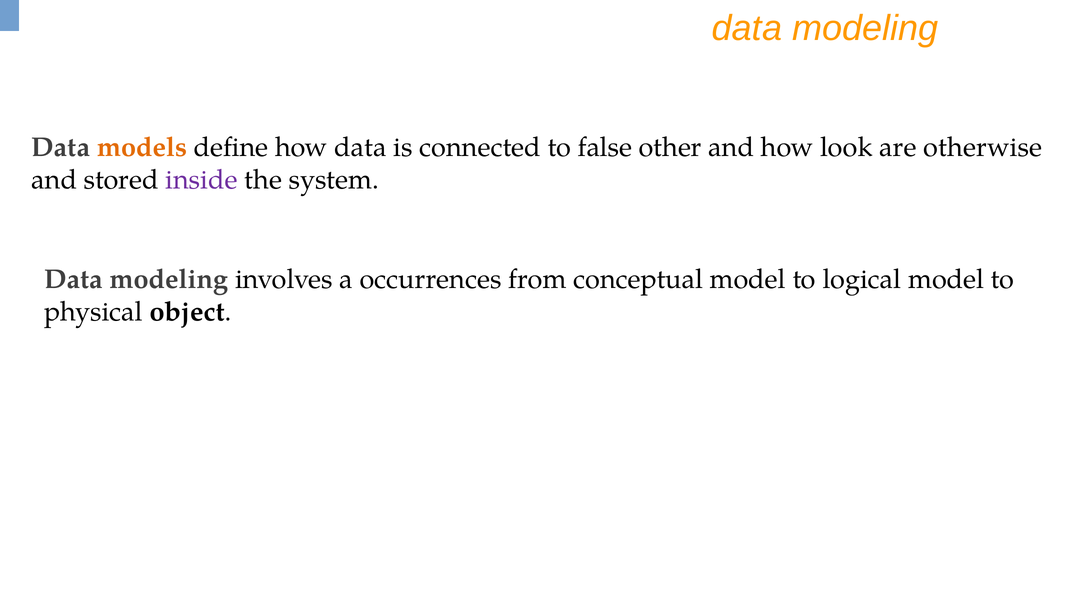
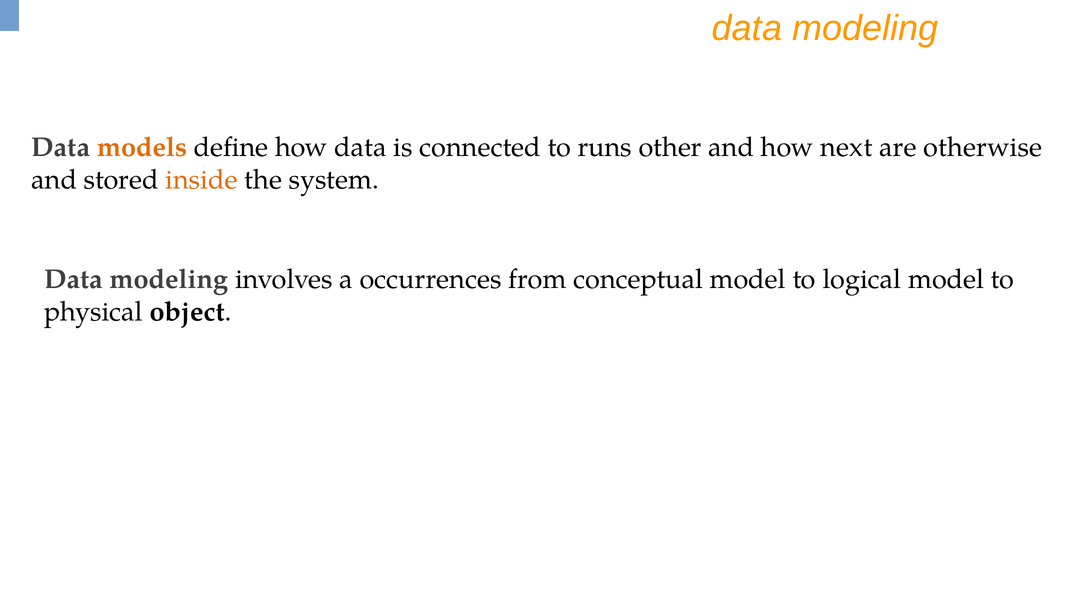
false: false -> runs
look: look -> next
inside colour: purple -> orange
